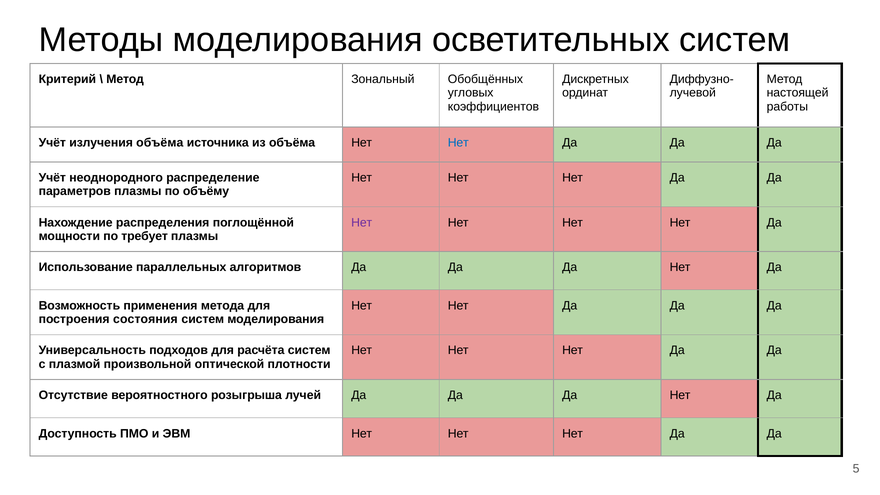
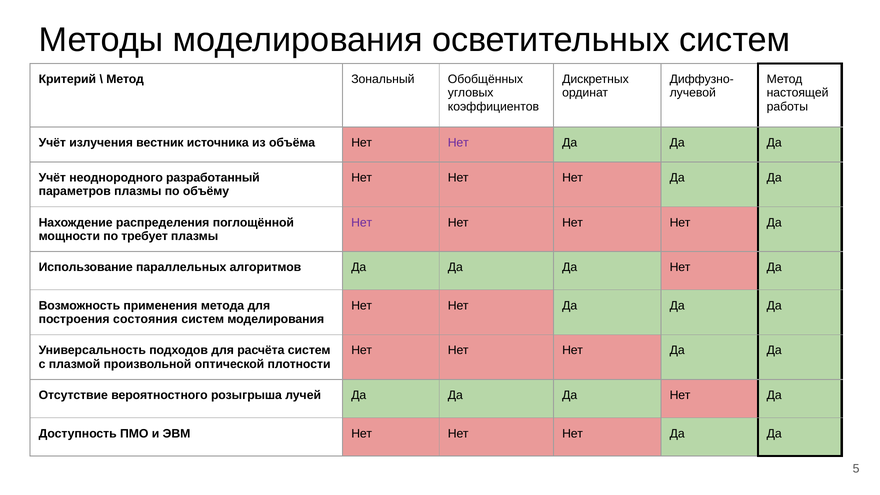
излучения объёма: объёма -> вестник
Нет at (458, 143) colour: blue -> purple
распределение: распределение -> разработанный
